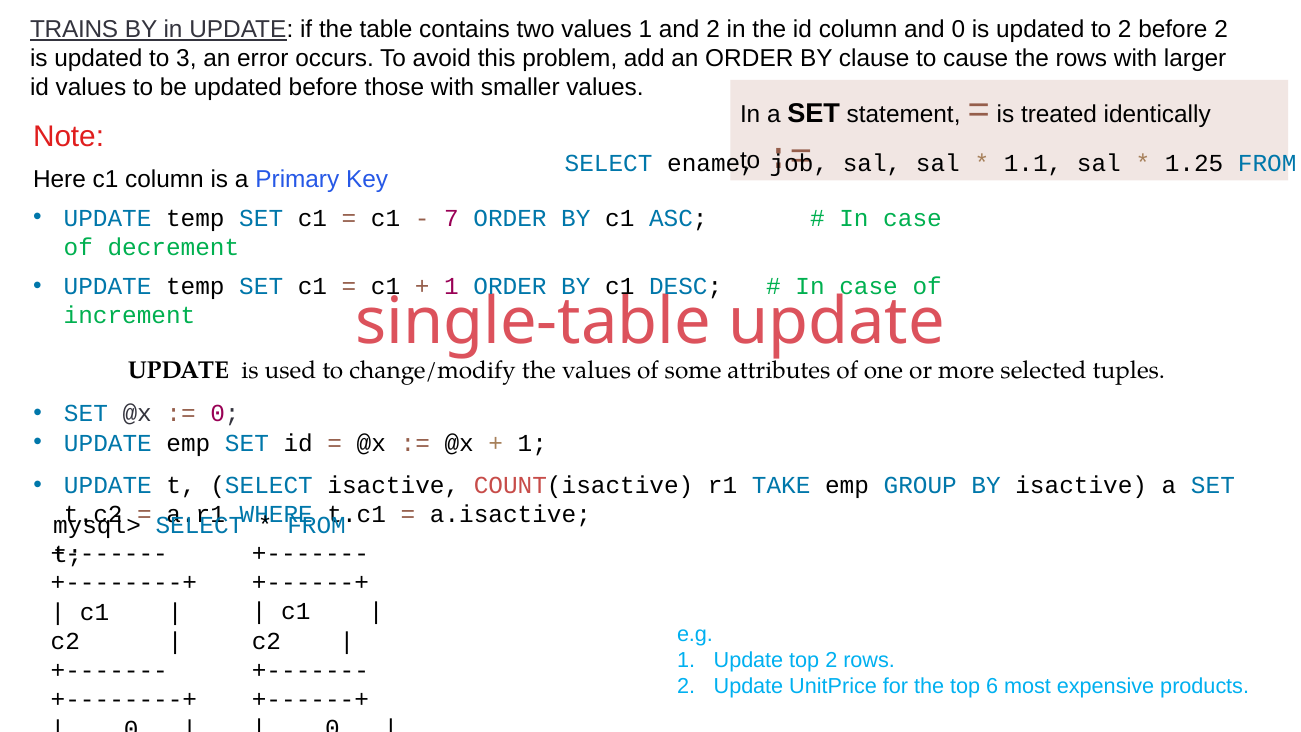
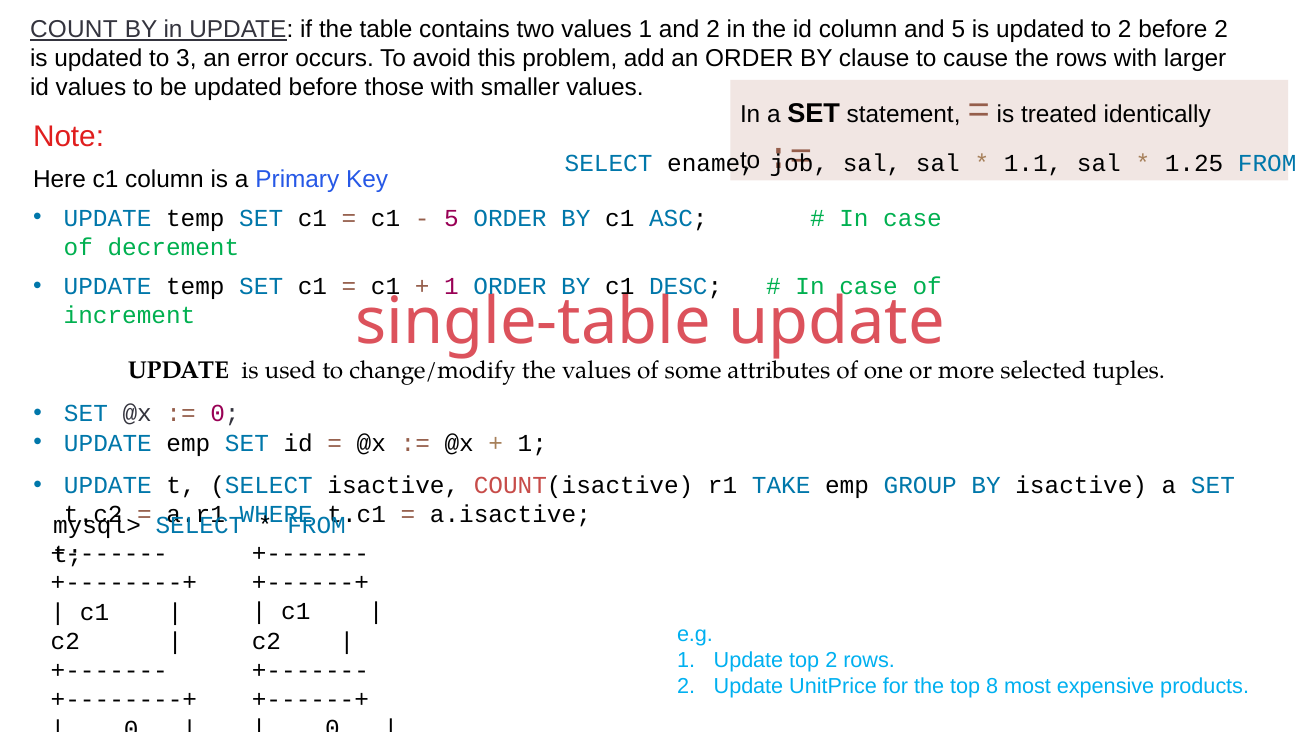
TRAINS: TRAINS -> COUNT
and 0: 0 -> 5
7 at (451, 218): 7 -> 5
top 6: 6 -> 8
